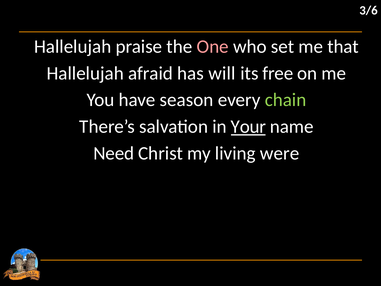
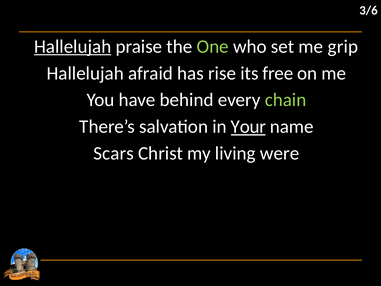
Hallelujah at (73, 47) underline: none -> present
One colour: pink -> light green
that: that -> grip
will: will -> rise
season: season -> behind
Need: Need -> Scars
